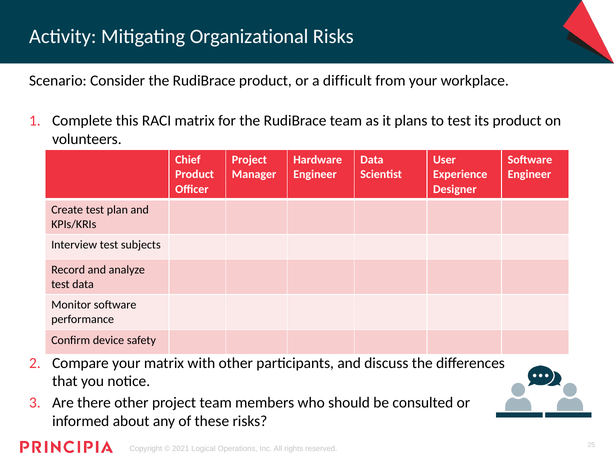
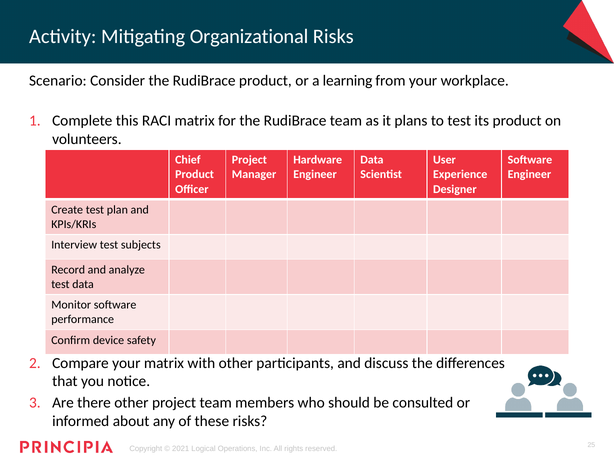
difficult: difficult -> learning
